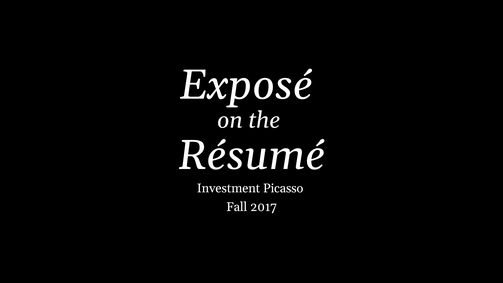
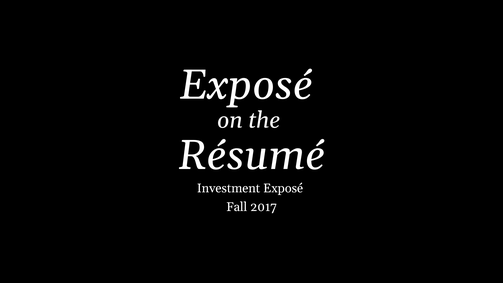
Investment Picasso: Picasso -> Exposé
